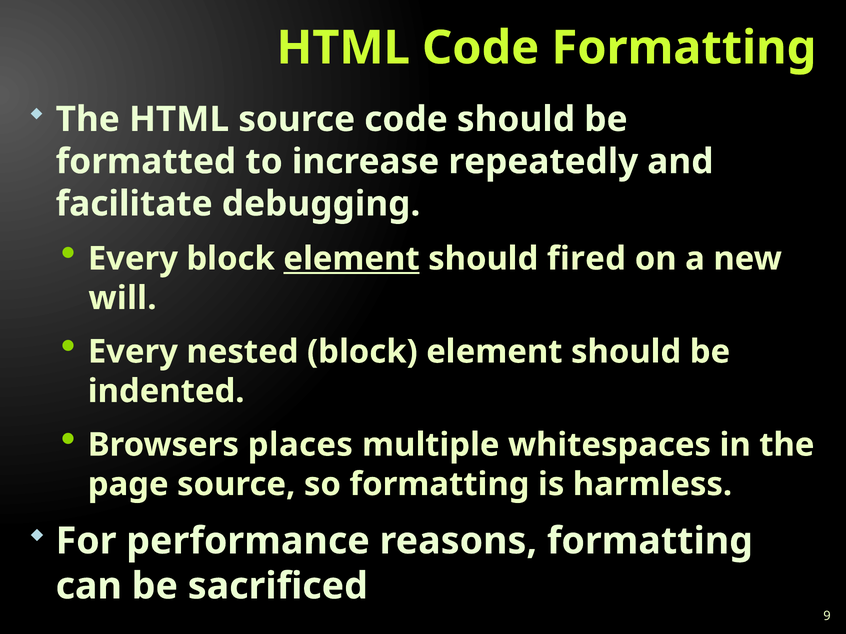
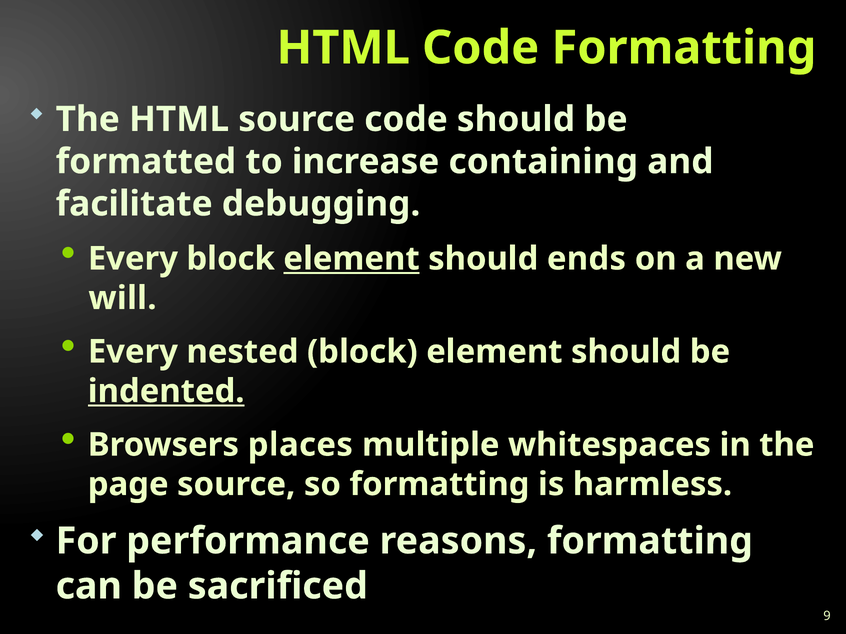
repeatedly: repeatedly -> containing
fired: fired -> ends
indented underline: none -> present
